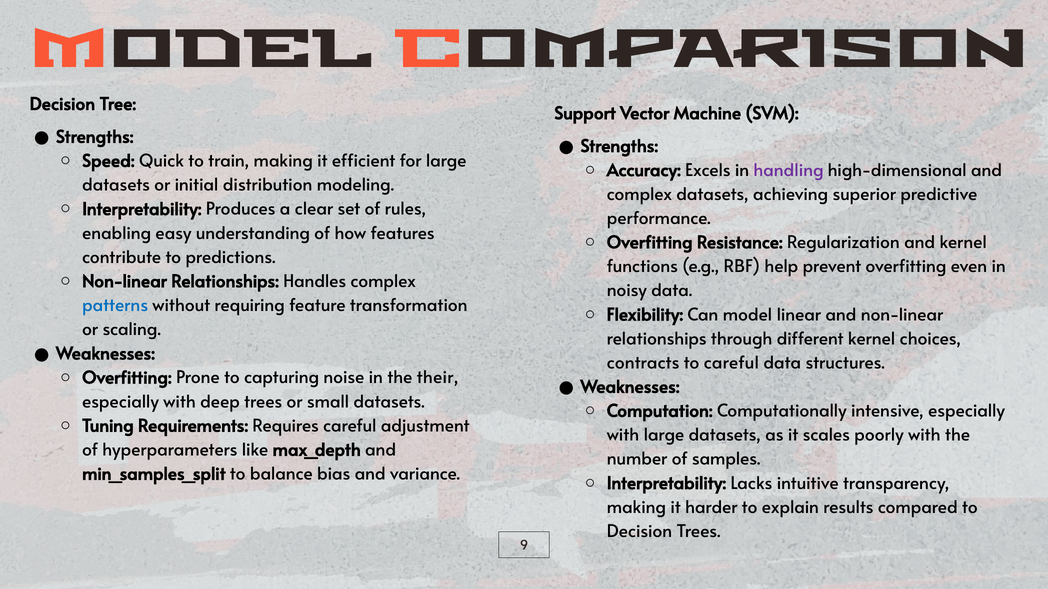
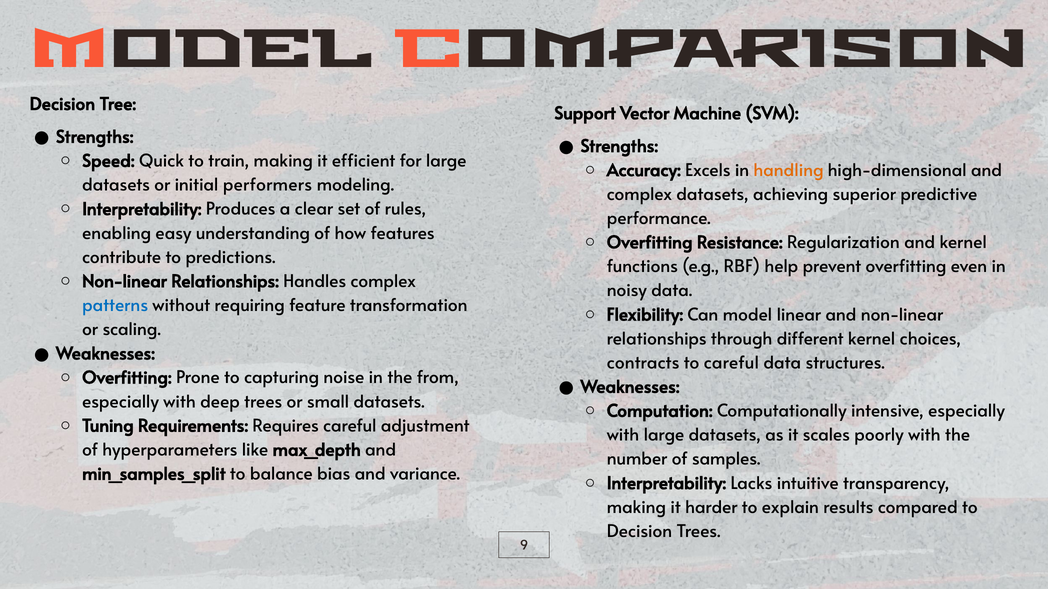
handling colour: purple -> orange
distribution: distribution -> performers
their: their -> from
